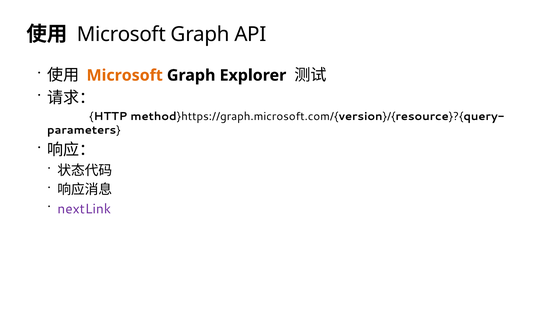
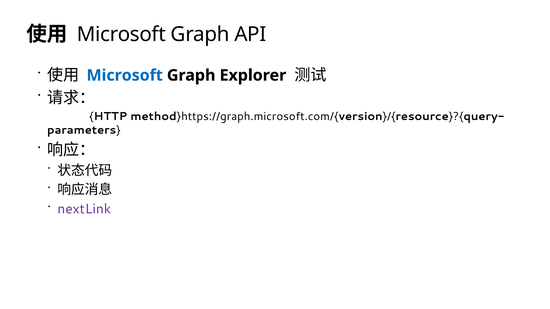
Microsoft at (125, 75) colour: orange -> blue
